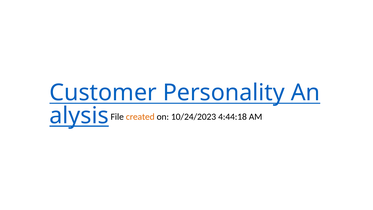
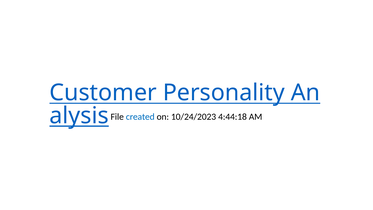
created colour: orange -> blue
